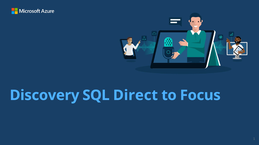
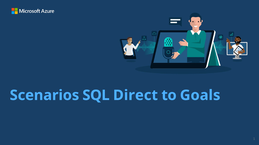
Discovery: Discovery -> Scenarios
Focus: Focus -> Goals
